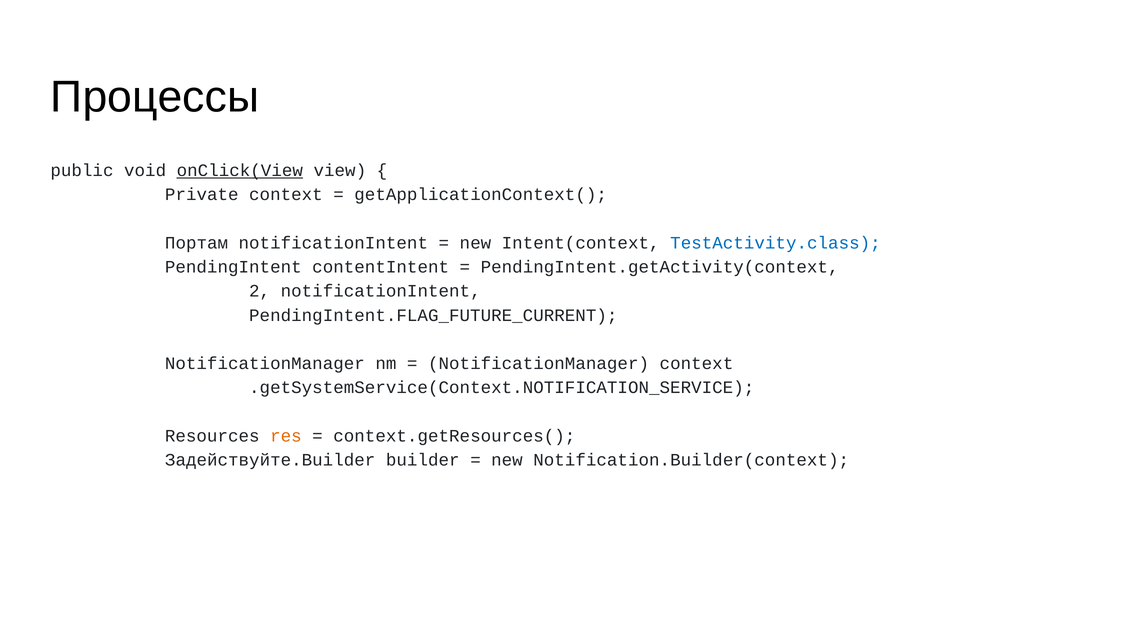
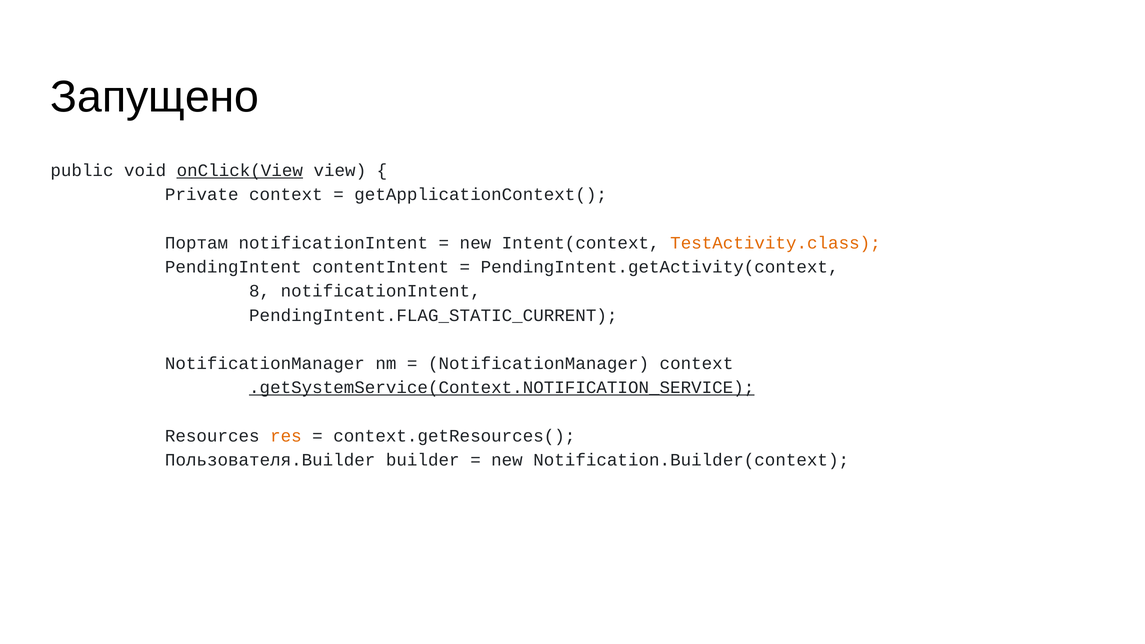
Процессы: Процессы -> Запущено
TestActivity.class colour: blue -> orange
2: 2 -> 8
PendingIntent.FLAG_FUTURE_CURRENT: PendingIntent.FLAG_FUTURE_CURRENT -> PendingIntent.FLAG_STATIC_CURRENT
.getSystemService(Context.NOTIFICATION_SERVICE underline: none -> present
Задействуйте.Builder: Задействуйте.Builder -> Пользователя.Builder
